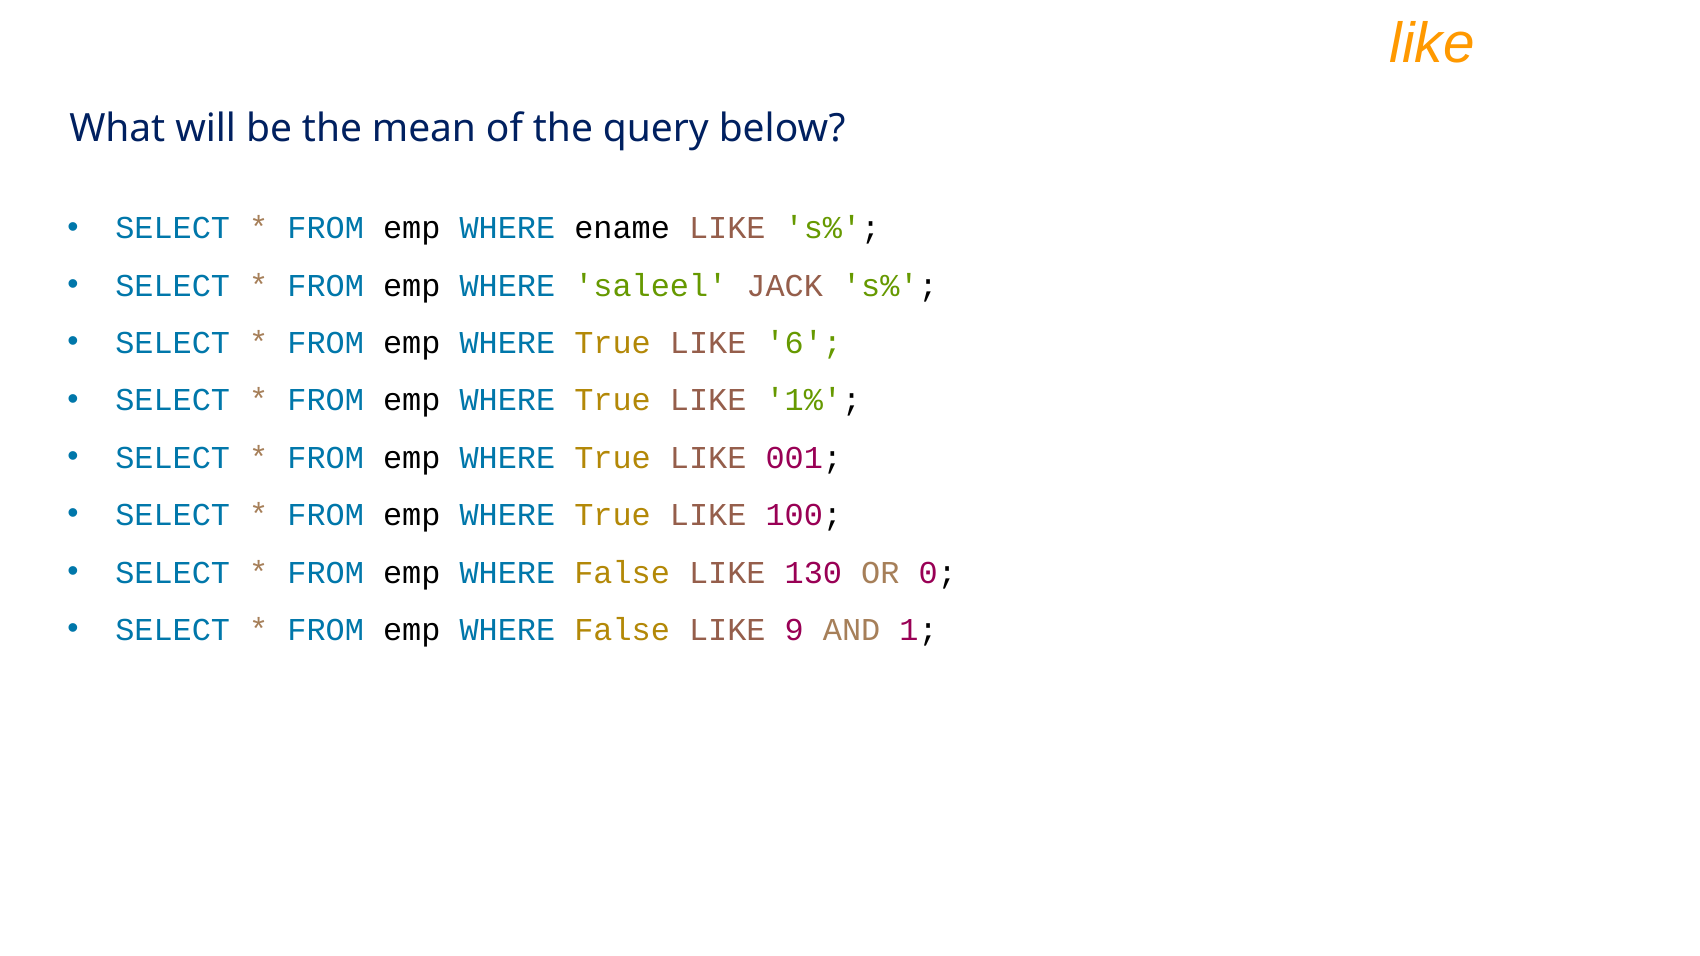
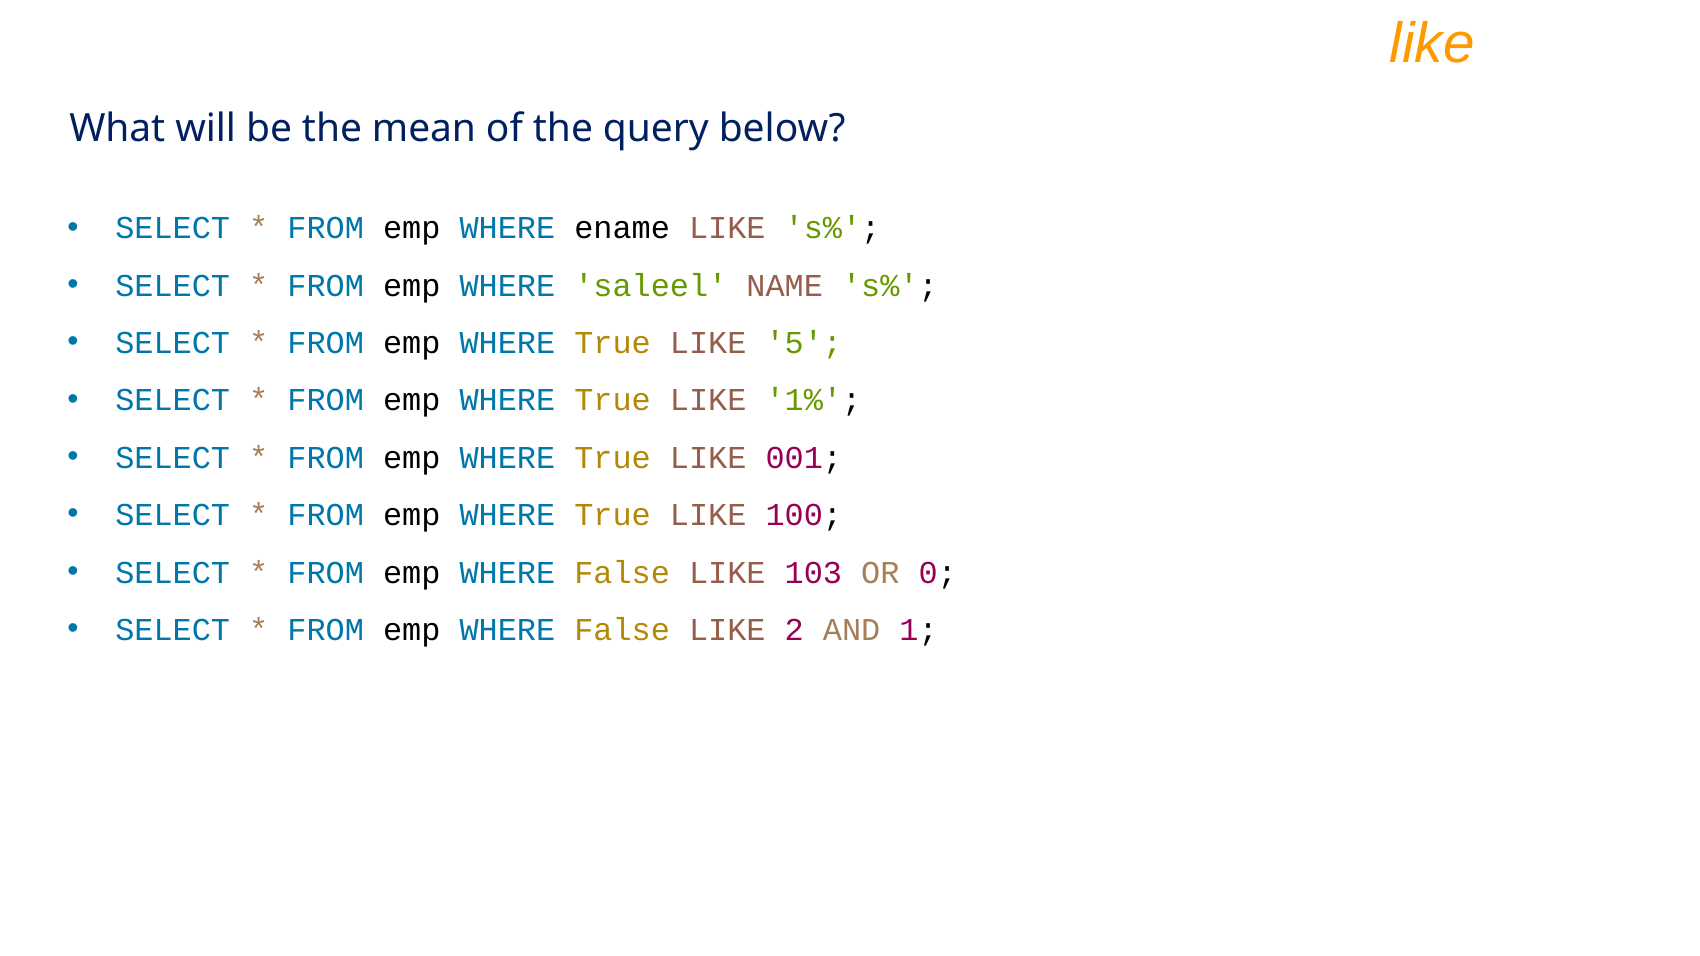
JACK: JACK -> NAME
6: 6 -> 5
130: 130 -> 103
9: 9 -> 2
